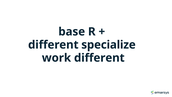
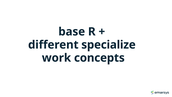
work different: different -> concepts
